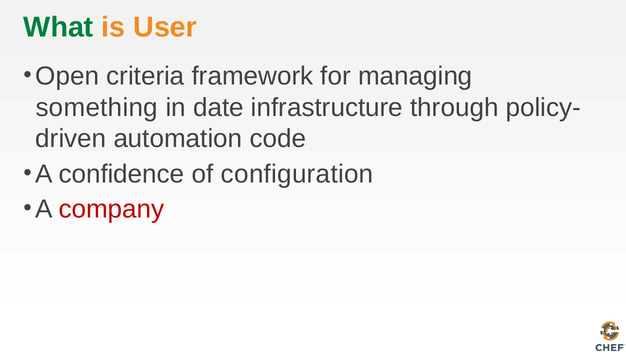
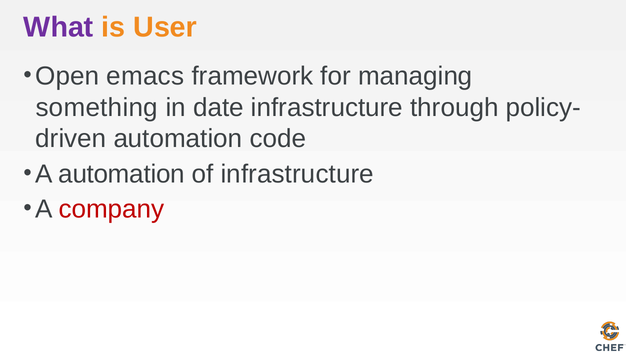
What colour: green -> purple
criteria: criteria -> emacs
A confidence: confidence -> automation
of configuration: configuration -> infrastructure
